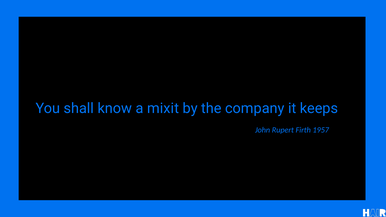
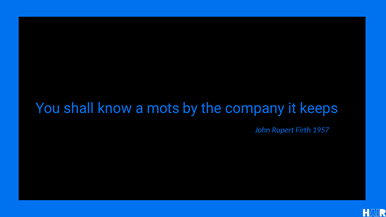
mixit: mixit -> mots
